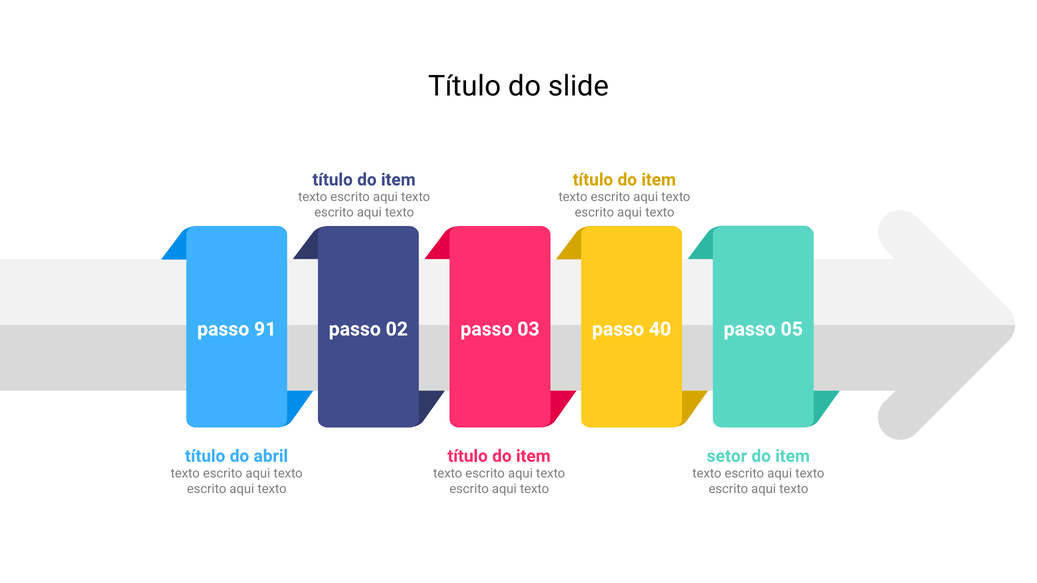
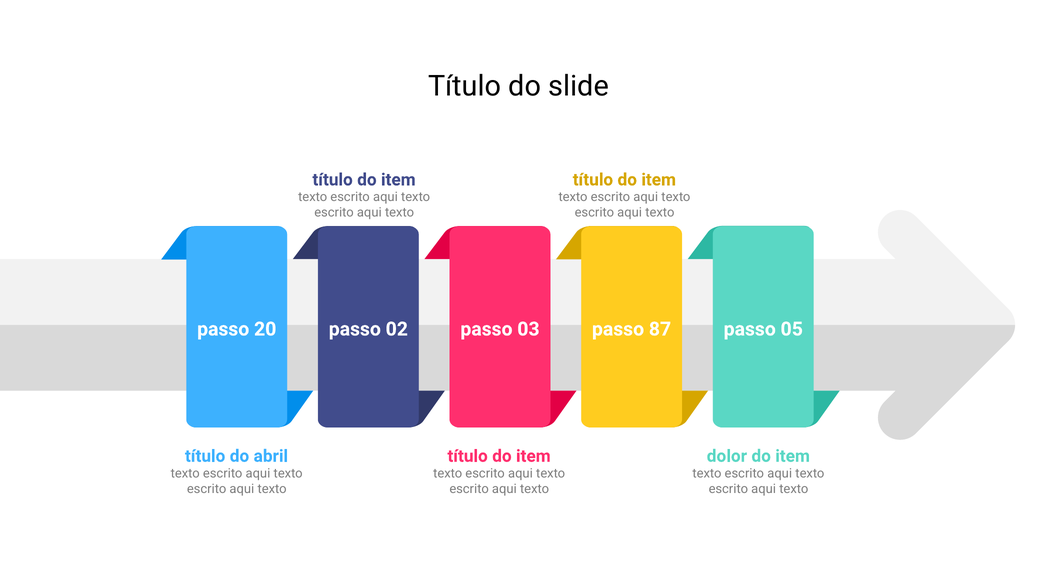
91: 91 -> 20
40: 40 -> 87
setor: setor -> dolor
